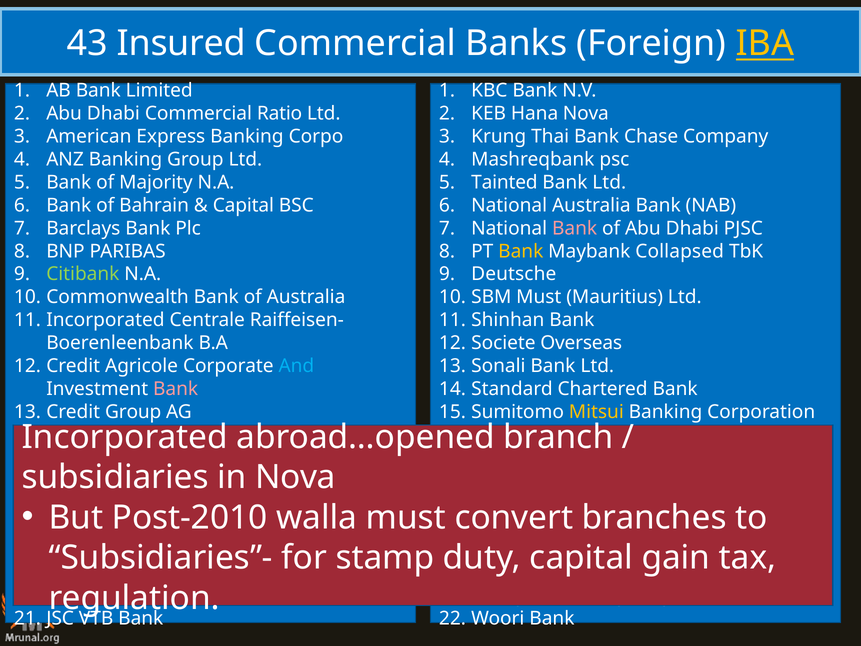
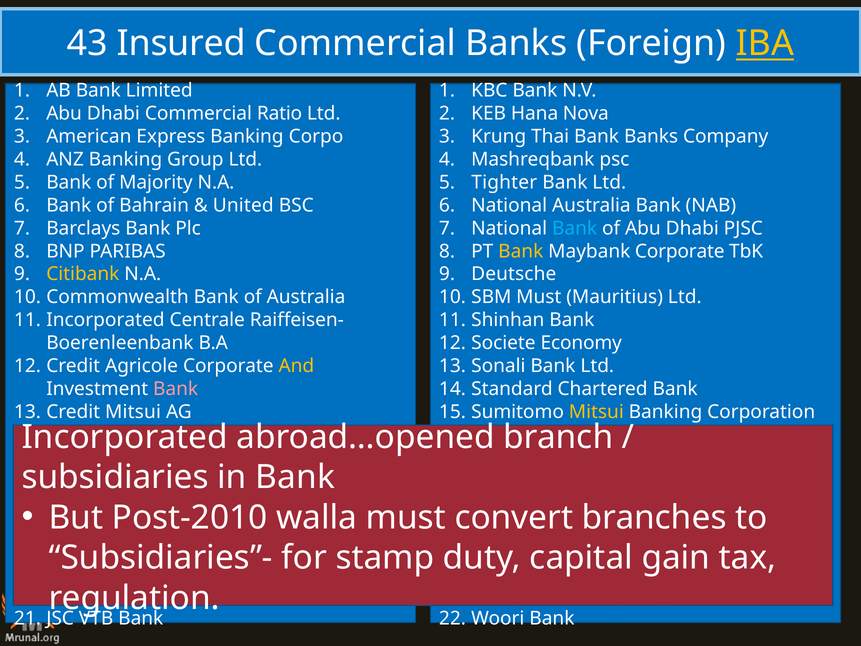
Bank Chase: Chase -> Banks
Tainted: Tainted -> Tighter
Capital at (243, 205): Capital -> United
Bank at (575, 228) colour: pink -> light blue
Maybank Collapsed: Collapsed -> Corporate
Citibank colour: light green -> yellow
Societe Overseas: Overseas -> Economy
And at (296, 366) colour: light blue -> yellow
Credit Group: Group -> Mitsui
in Nova: Nova -> Bank
